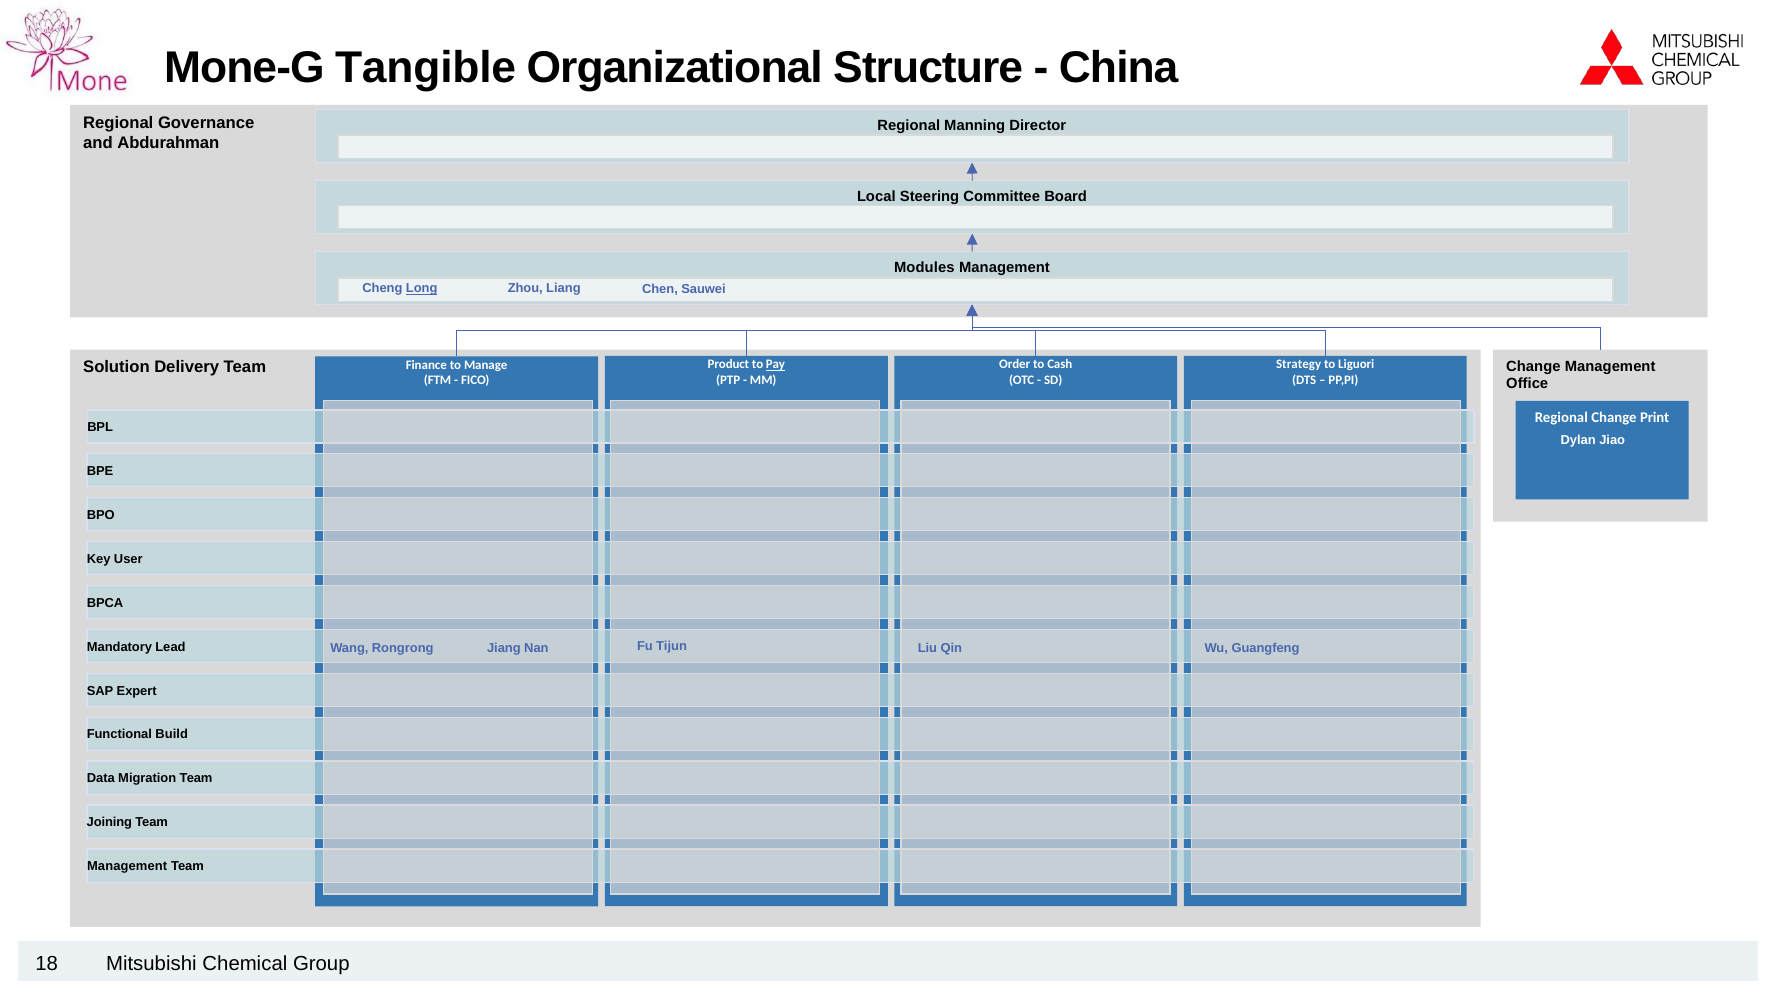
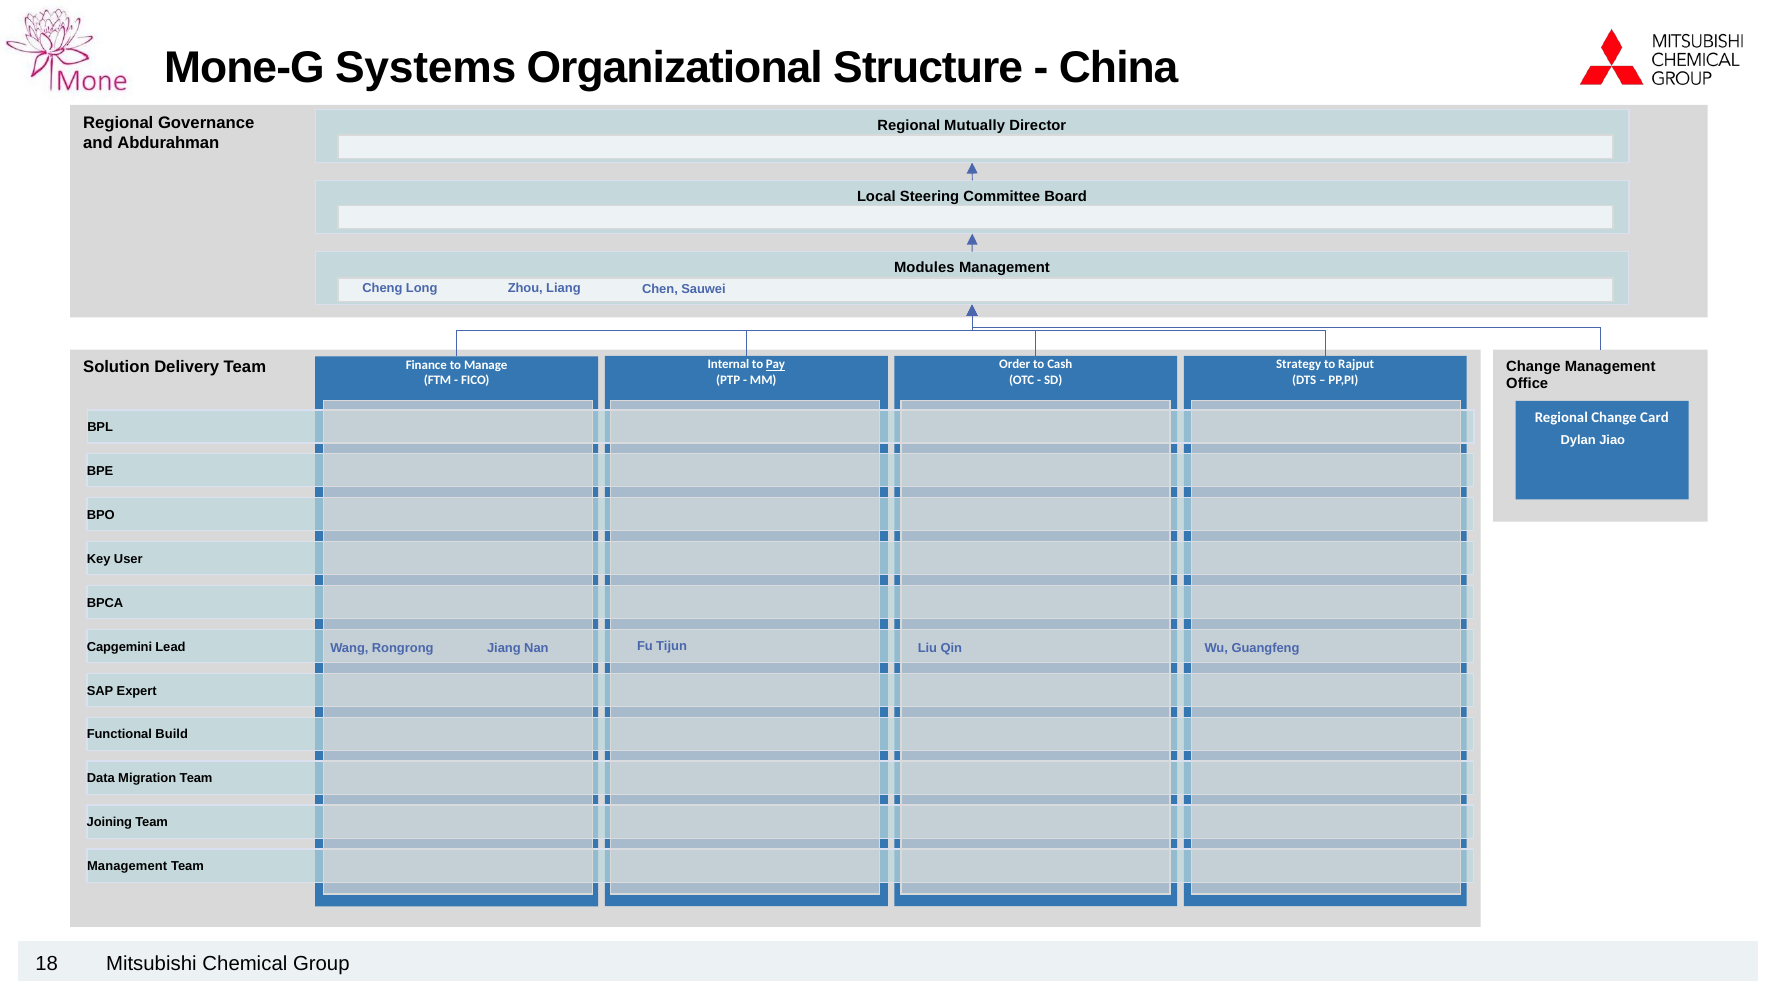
Tangible: Tangible -> Systems
Manning: Manning -> Mutually
Long underline: present -> none
Product: Product -> Internal
Liguori: Liguori -> Rajput
Print: Print -> Card
Mandatory: Mandatory -> Capgemini
